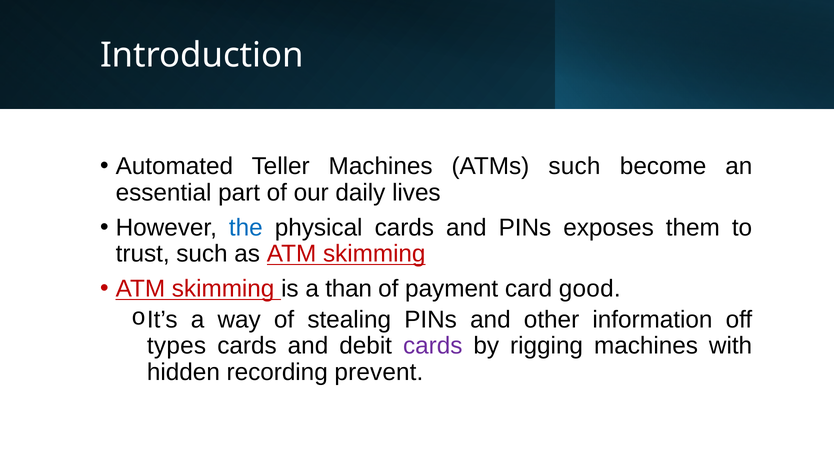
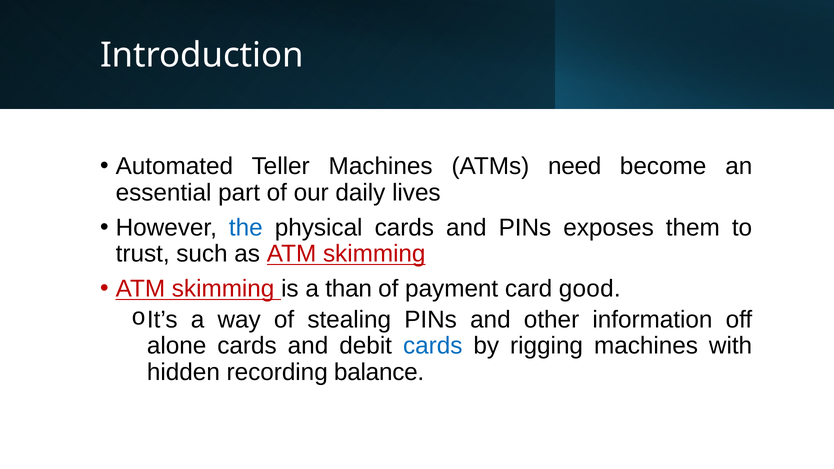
ATMs such: such -> need
types: types -> alone
cards at (433, 346) colour: purple -> blue
prevent: prevent -> balance
